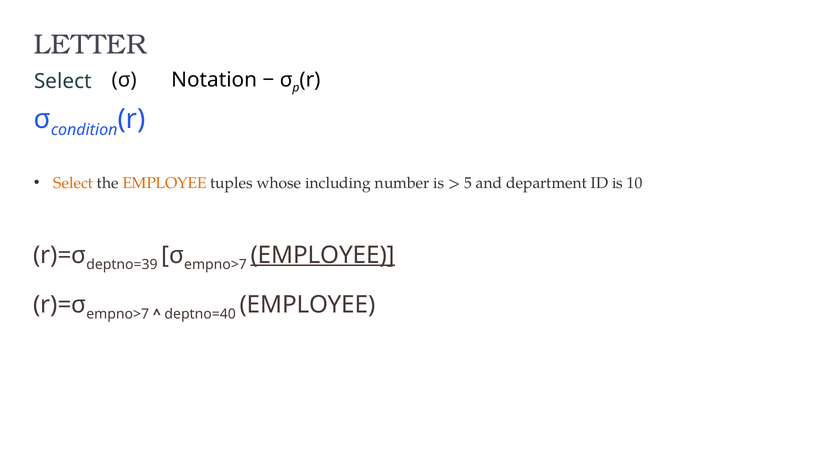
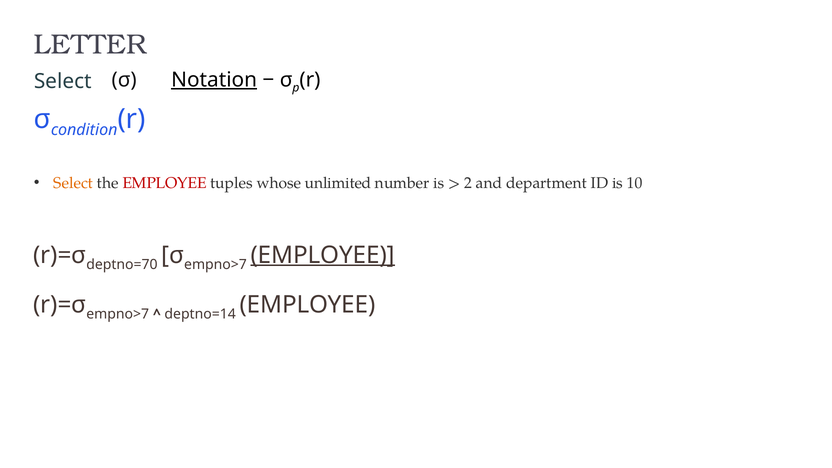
Notation underline: none -> present
EMPLOYEE at (165, 183) colour: orange -> red
including: including -> unlimited
5: 5 -> 2
deptno=39: deptno=39 -> deptno=70
deptno=40: deptno=40 -> deptno=14
